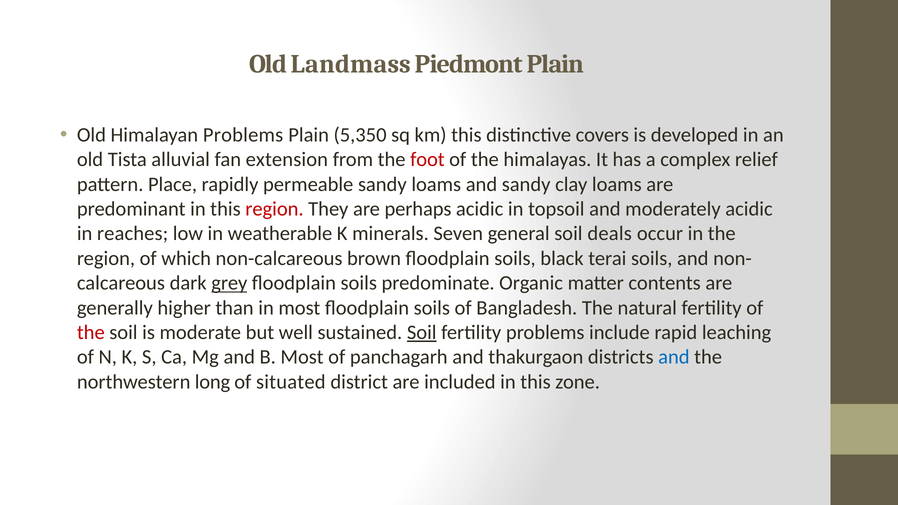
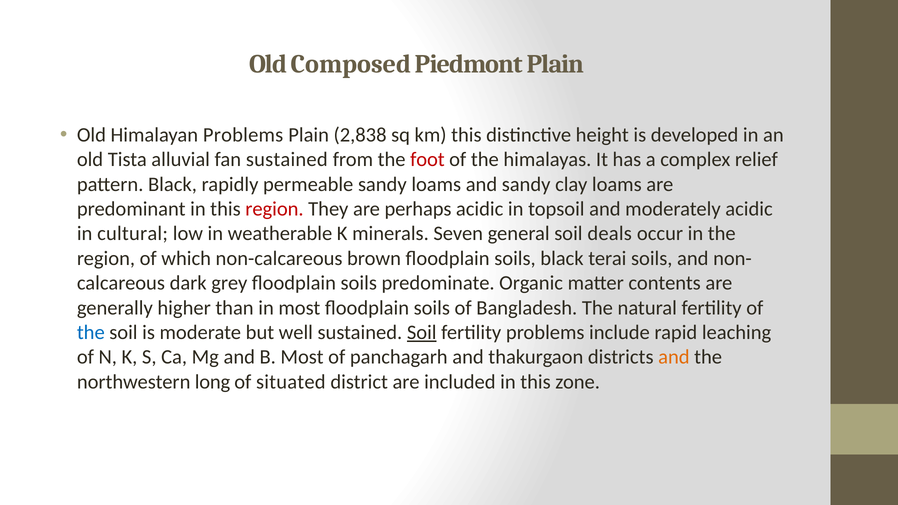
Landmass: Landmass -> Composed
5,350: 5,350 -> 2,838
covers: covers -> height
fan extension: extension -> sustained
pattern Place: Place -> Black
reaches: reaches -> cultural
grey underline: present -> none
the at (91, 333) colour: red -> blue
and at (674, 357) colour: blue -> orange
